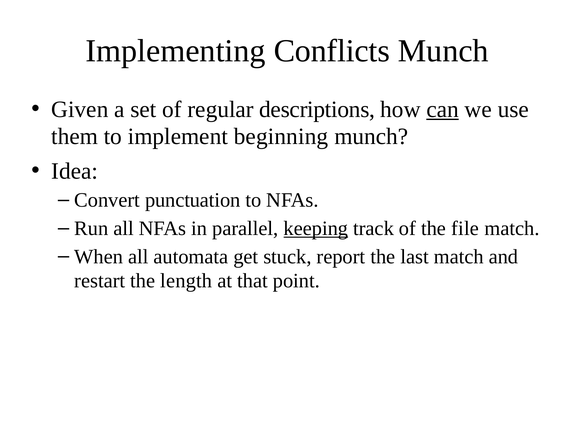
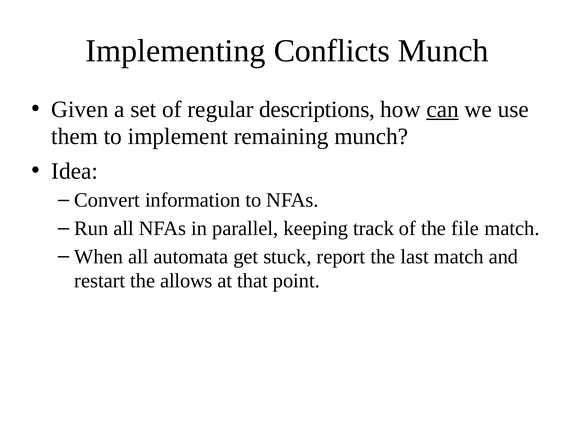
beginning: beginning -> remaining
punctuation: punctuation -> information
keeping underline: present -> none
length: length -> allows
